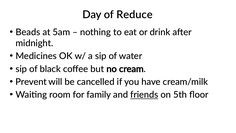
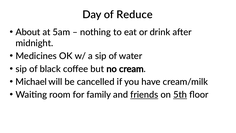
Beads: Beads -> About
Prevent: Prevent -> Michael
5th underline: none -> present
